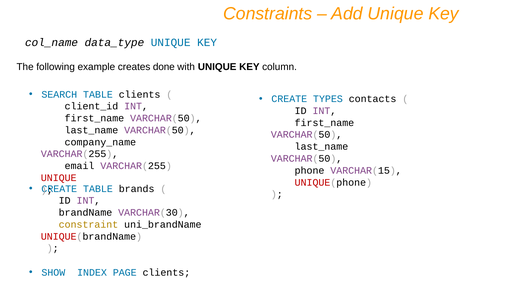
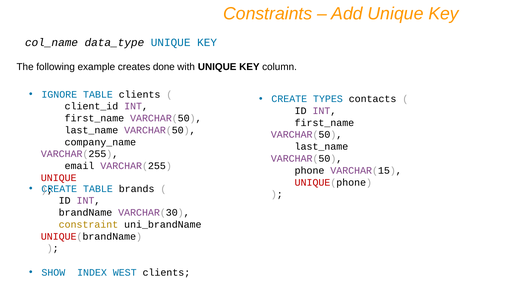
SEARCH: SEARCH -> IGNORE
PAGE: PAGE -> WEST
